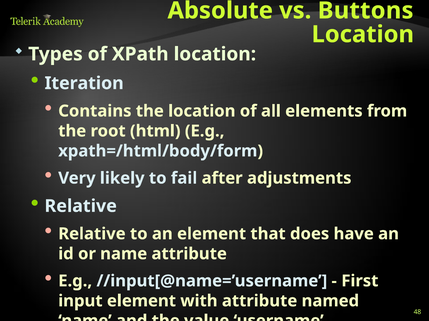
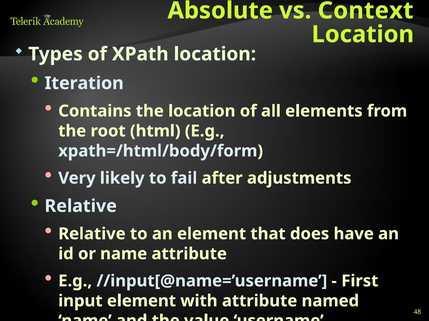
Buttons: Buttons -> Context
